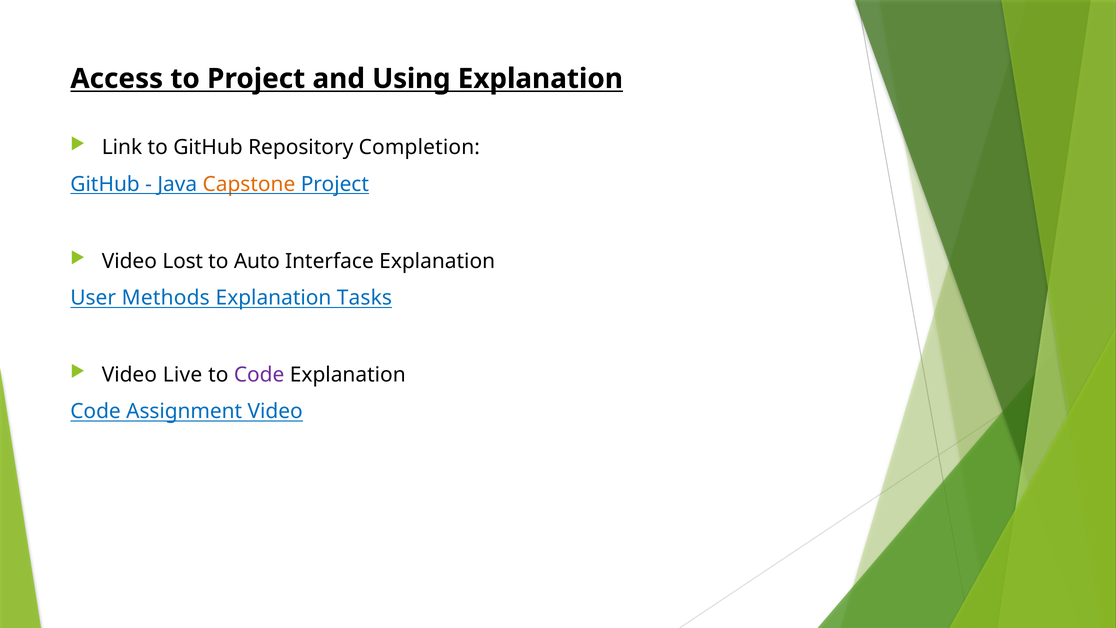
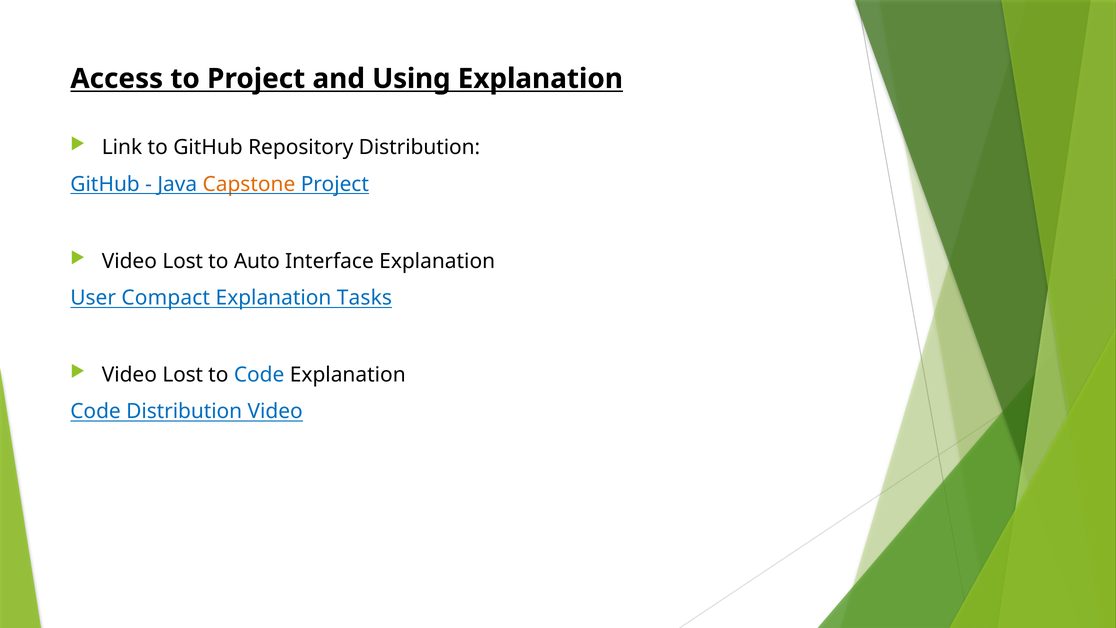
Repository Completion: Completion -> Distribution
Methods: Methods -> Compact
Live at (183, 375): Live -> Lost
Code at (259, 375) colour: purple -> blue
Code Assignment: Assignment -> Distribution
